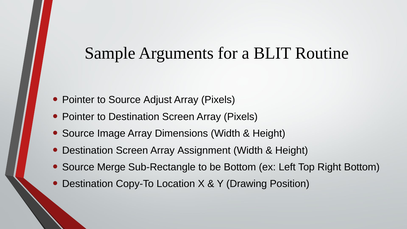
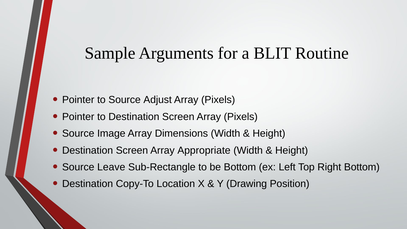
Assignment: Assignment -> Appropriate
Merge: Merge -> Leave
